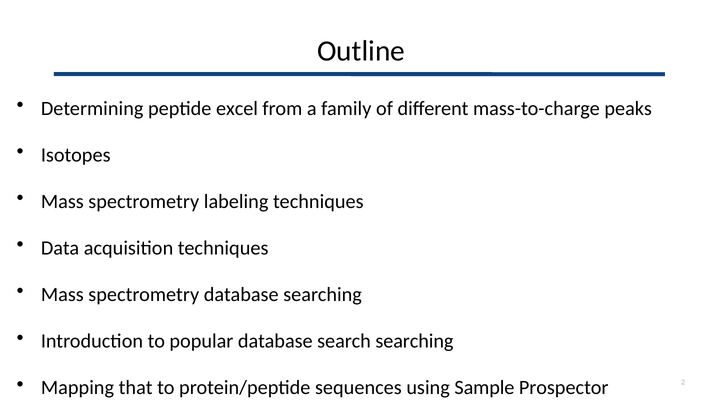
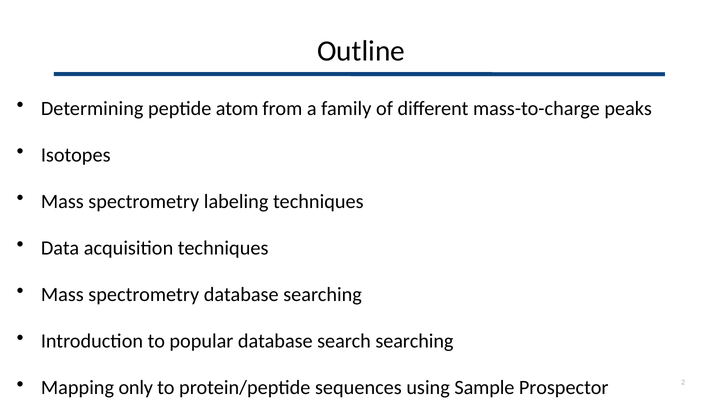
excel: excel -> atom
that: that -> only
